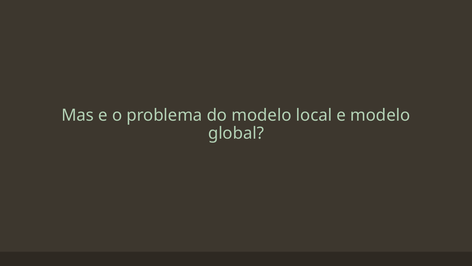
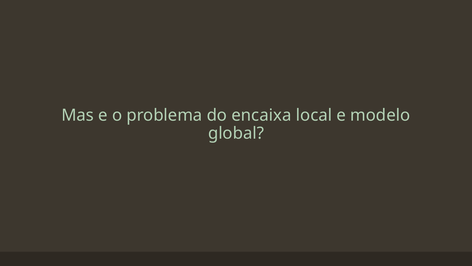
do modelo: modelo -> encaixa
